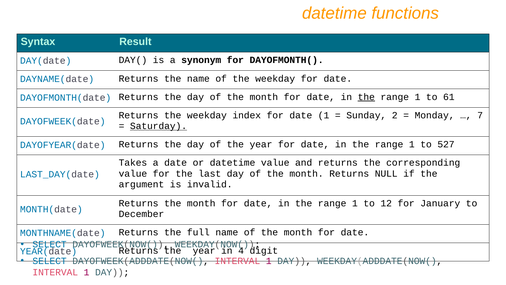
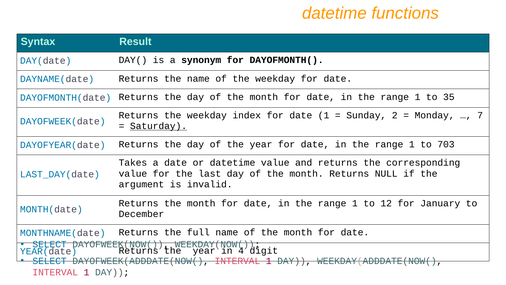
the at (366, 97) underline: present -> none
61: 61 -> 35
527: 527 -> 703
